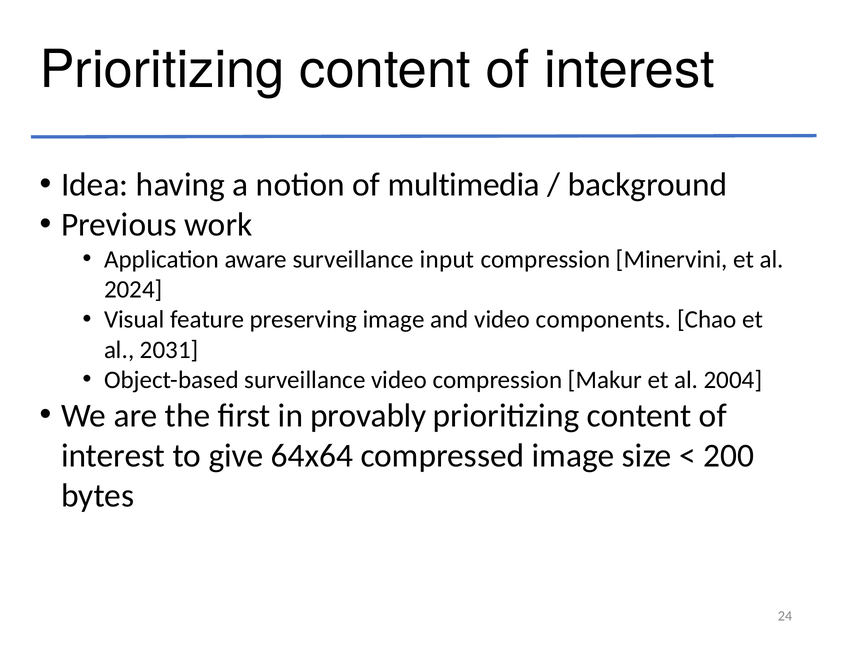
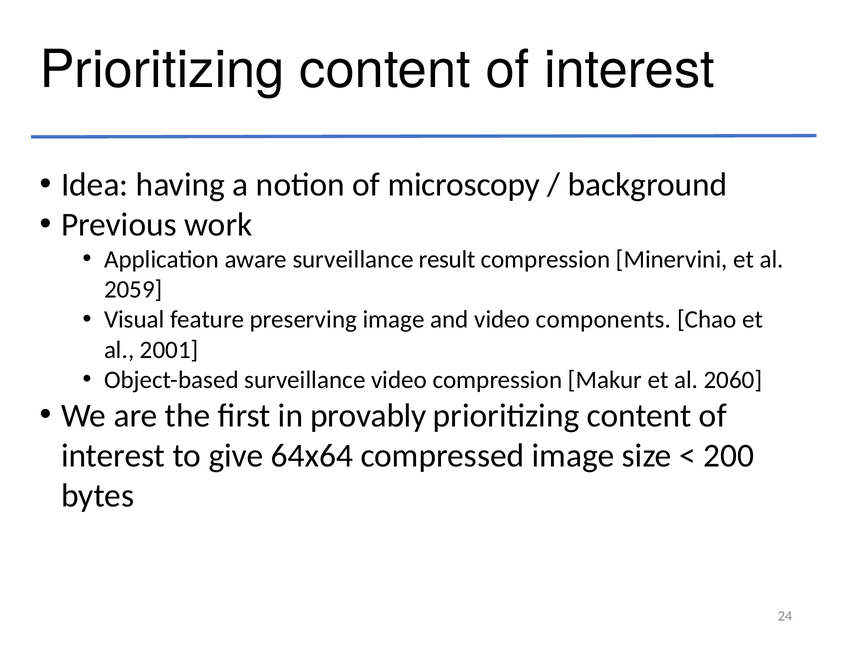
multimedia: multimedia -> microscopy
input: input -> result
2024: 2024 -> 2059
2031: 2031 -> 2001
2004: 2004 -> 2060
